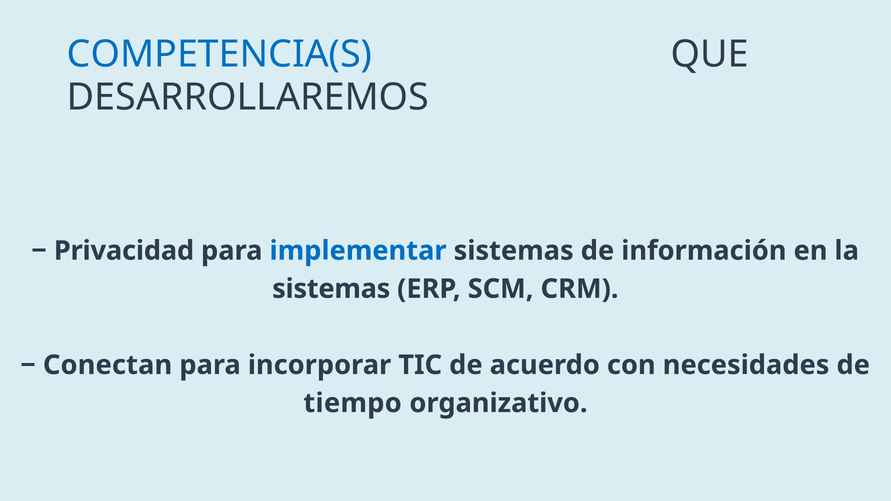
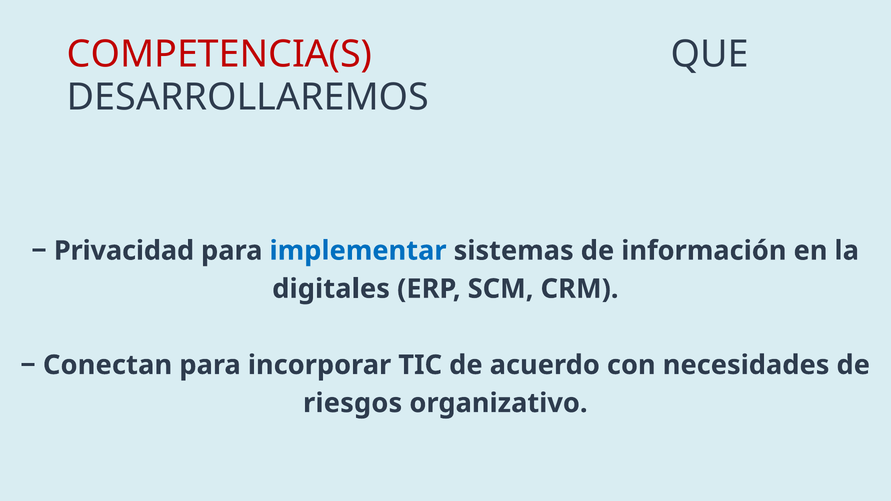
COMPETENCIA(S colour: blue -> red
sistemas at (331, 289): sistemas -> digitales
tiempo: tiempo -> riesgos
